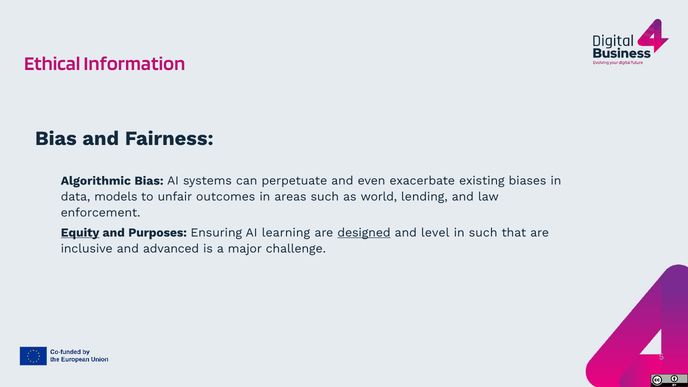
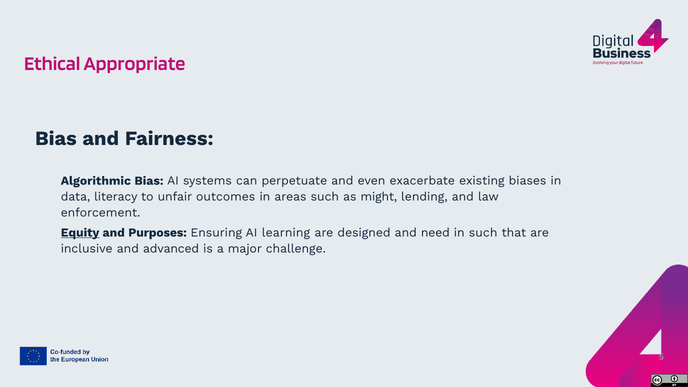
Information: Information -> Appropriate
models: models -> literacy
world: world -> might
designed underline: present -> none
level: level -> need
